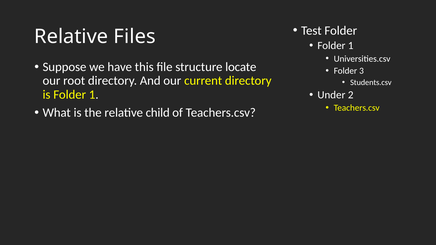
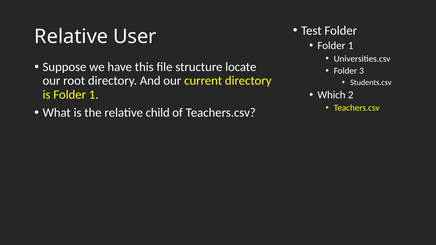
Files: Files -> User
Under: Under -> Which
